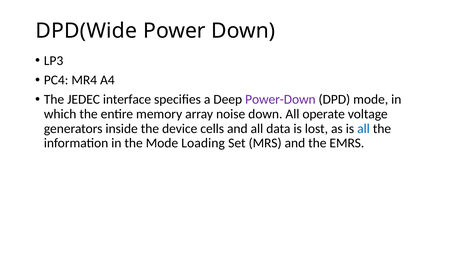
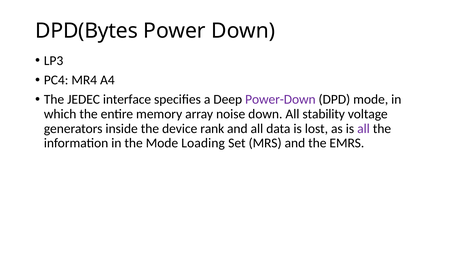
DPD(Wide: DPD(Wide -> DPD(Bytes
operate: operate -> stability
cells: cells -> rank
all at (363, 129) colour: blue -> purple
